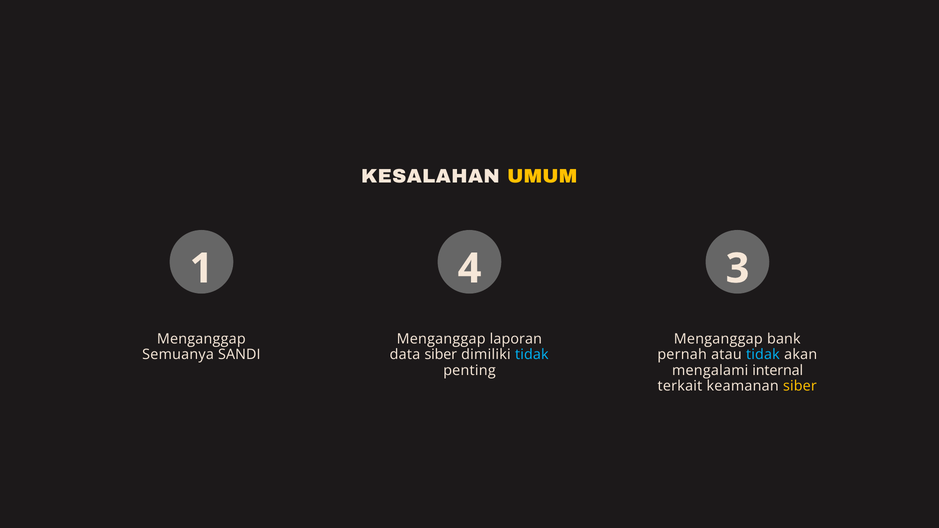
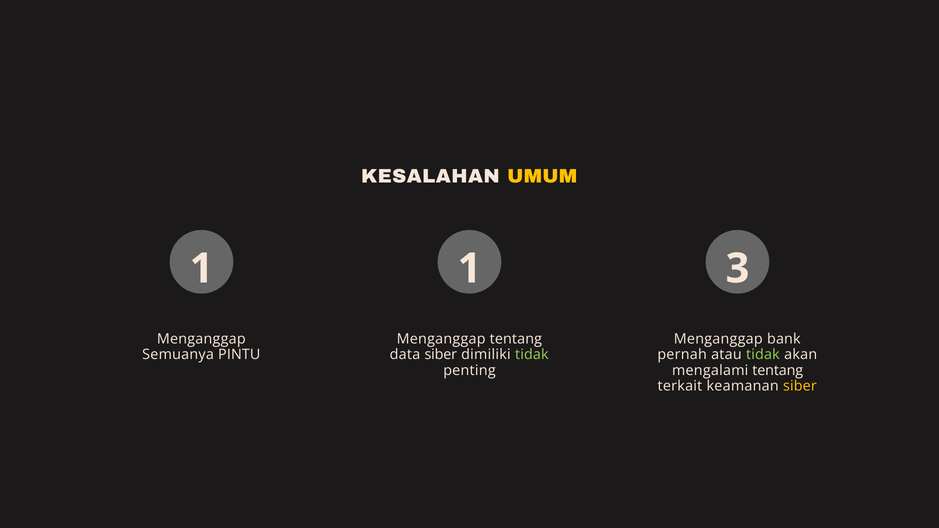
1 4: 4 -> 1
Menganggap laporan: laporan -> tentang
SANDI: SANDI -> PINTU
tidak at (532, 355) colour: light blue -> light green
tidak at (763, 355) colour: light blue -> light green
mengalami internal: internal -> tentang
